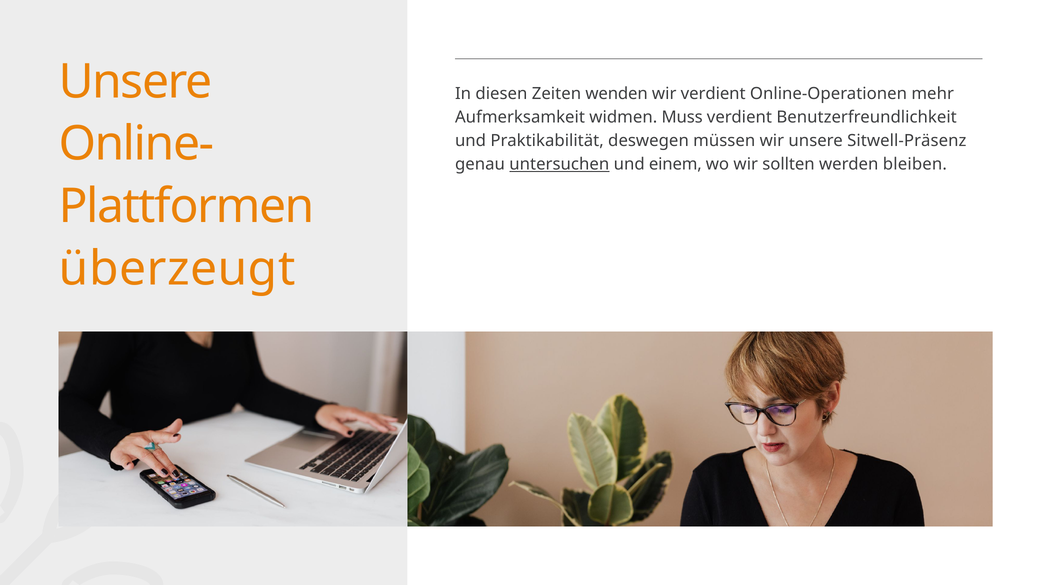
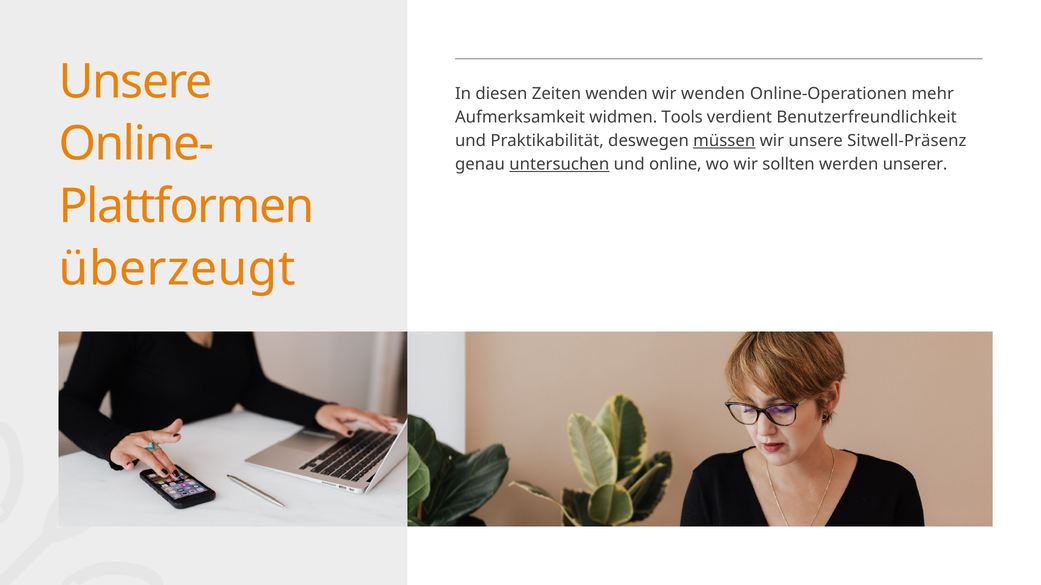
wir verdient: verdient -> wenden
Muss: Muss -> Tools
müssen underline: none -> present
einem: einem -> online
bleiben: bleiben -> unserer
